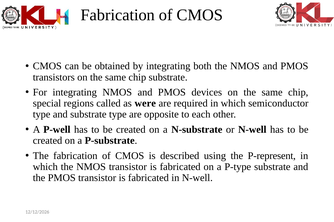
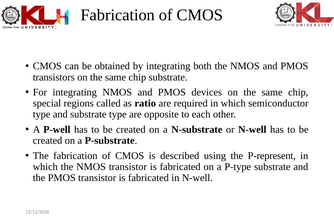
were: were -> ratio
